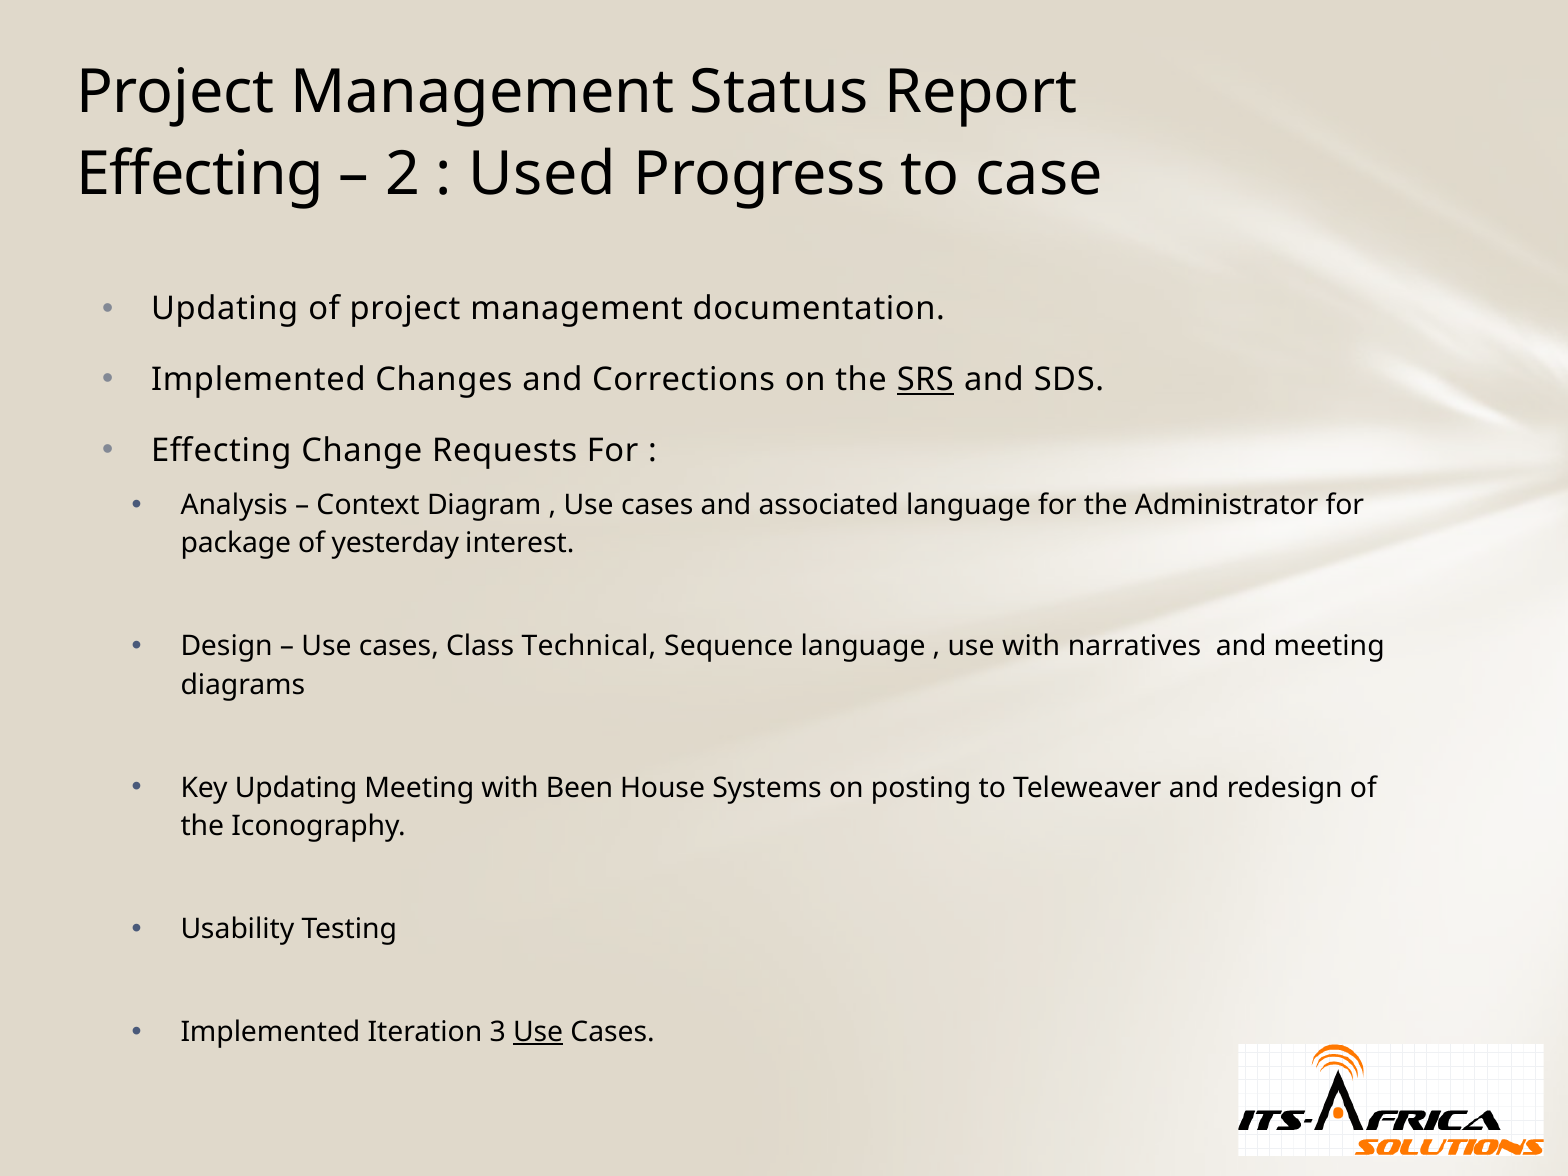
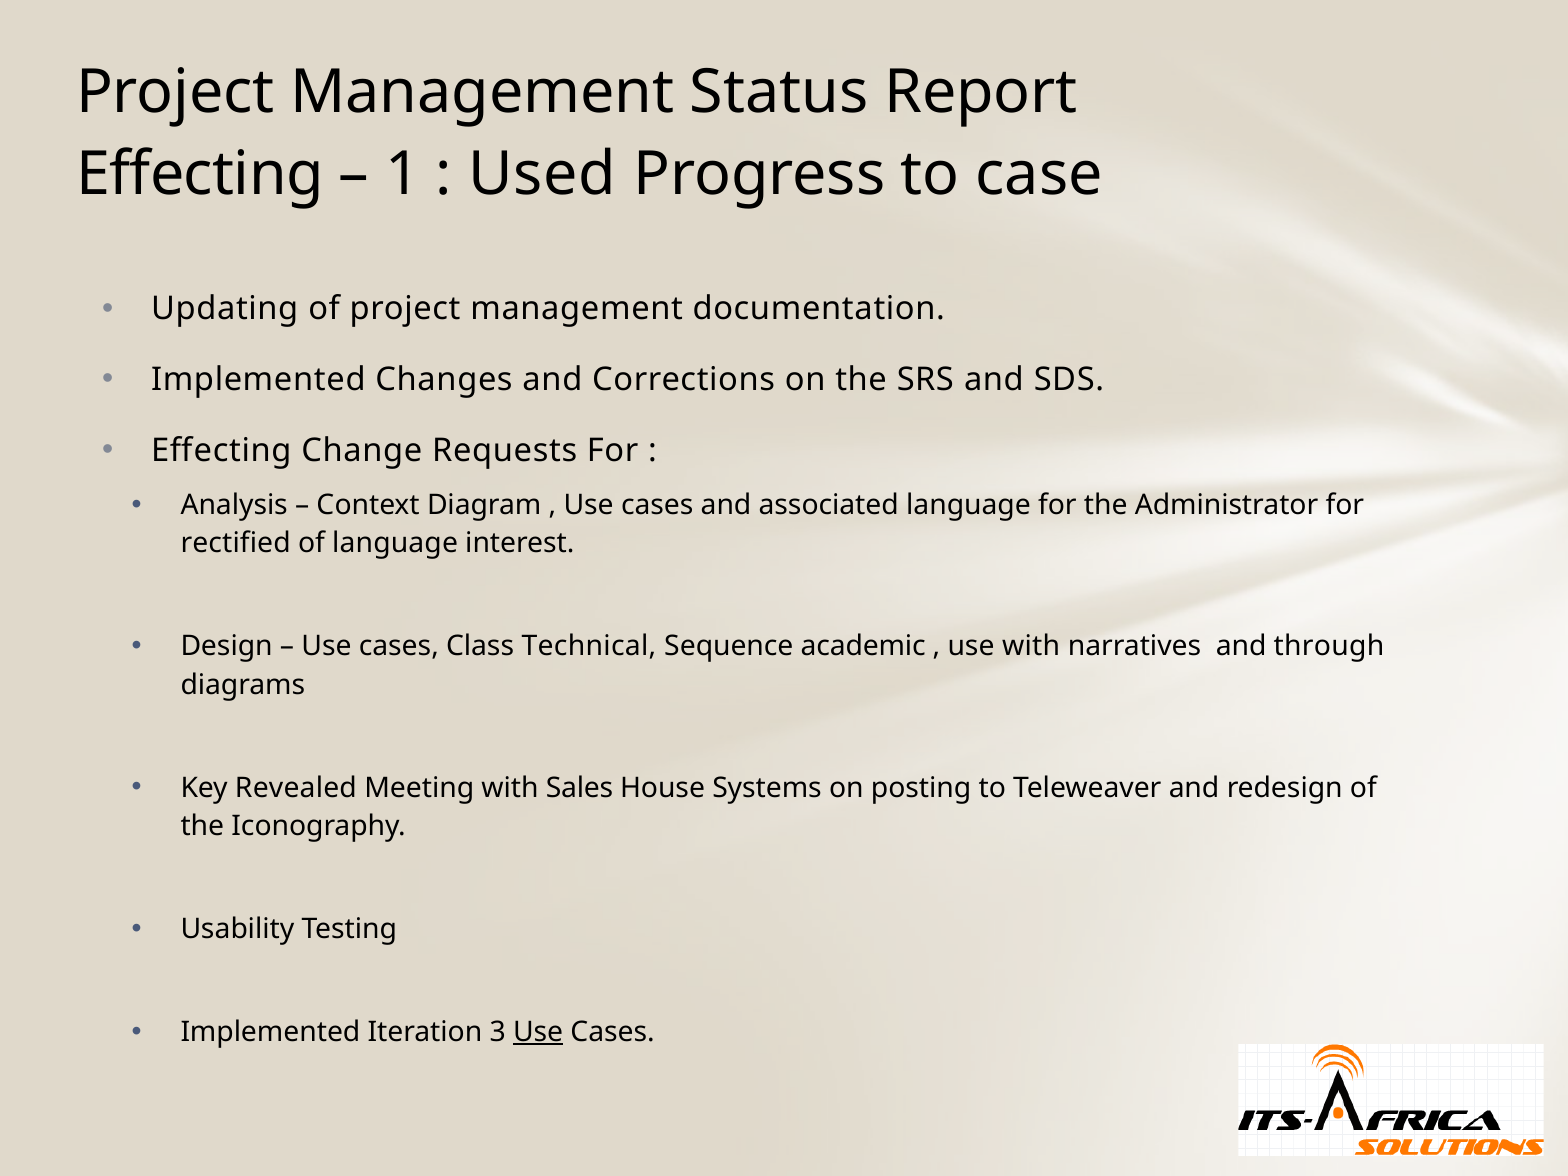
2: 2 -> 1
SRS underline: present -> none
package: package -> rectified
of yesterday: yesterday -> language
Sequence language: language -> academic
and meeting: meeting -> through
Key Updating: Updating -> Revealed
Been: Been -> Sales
